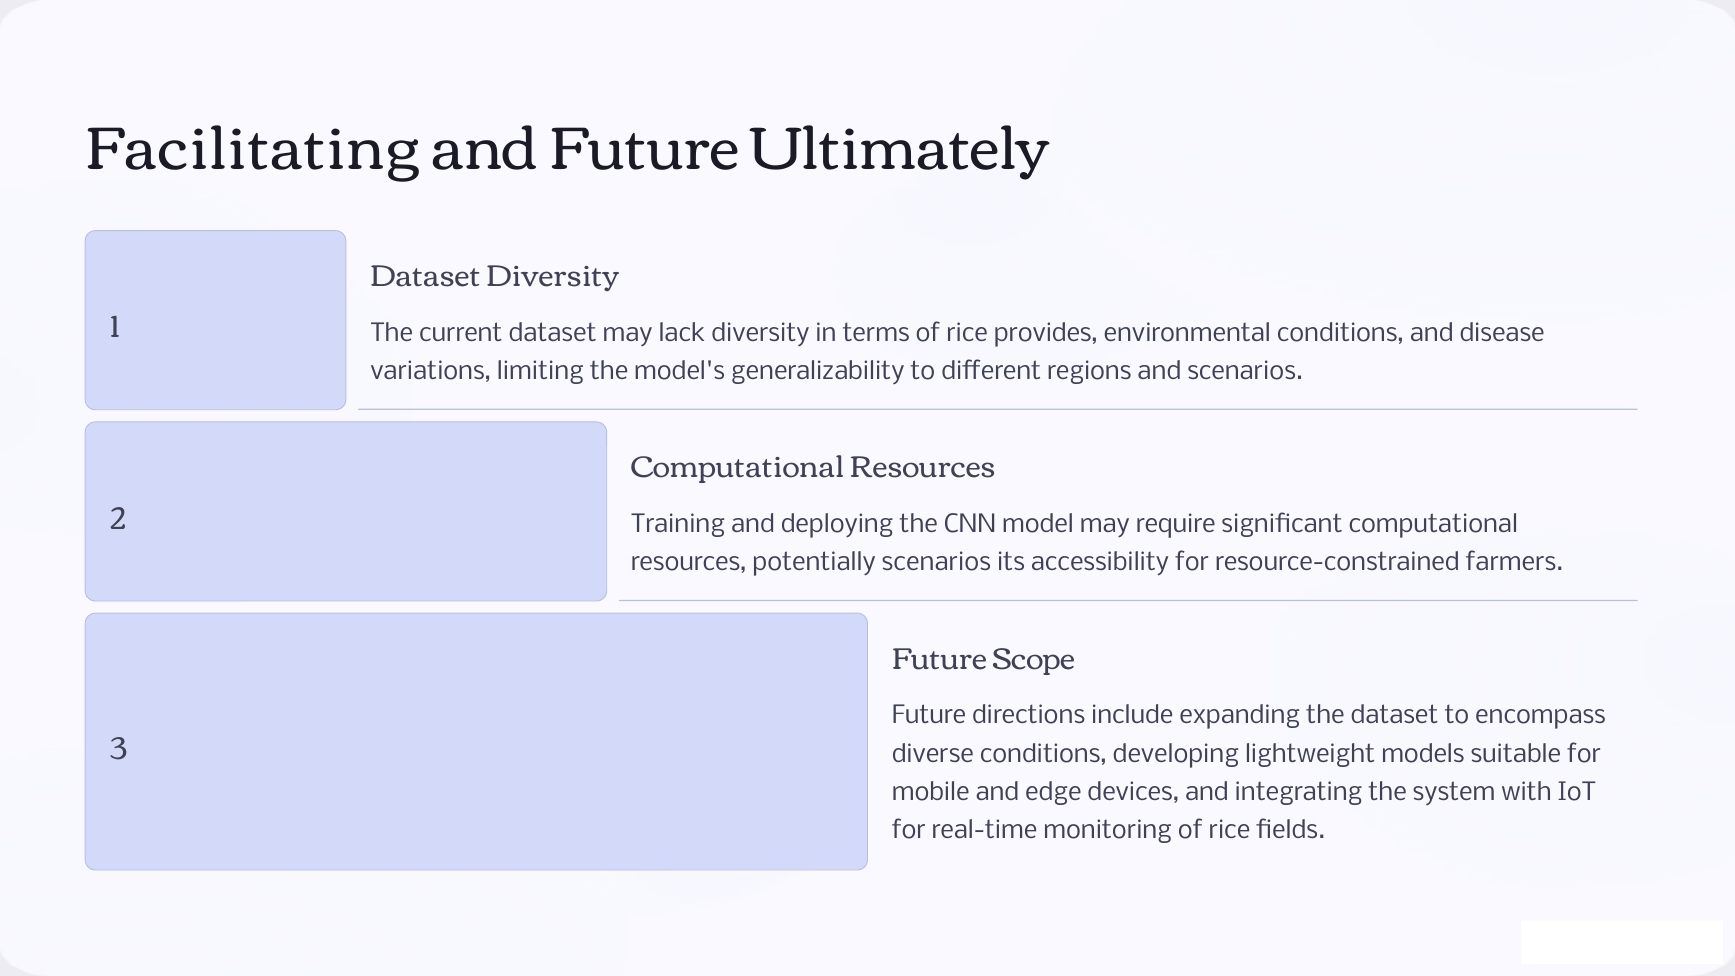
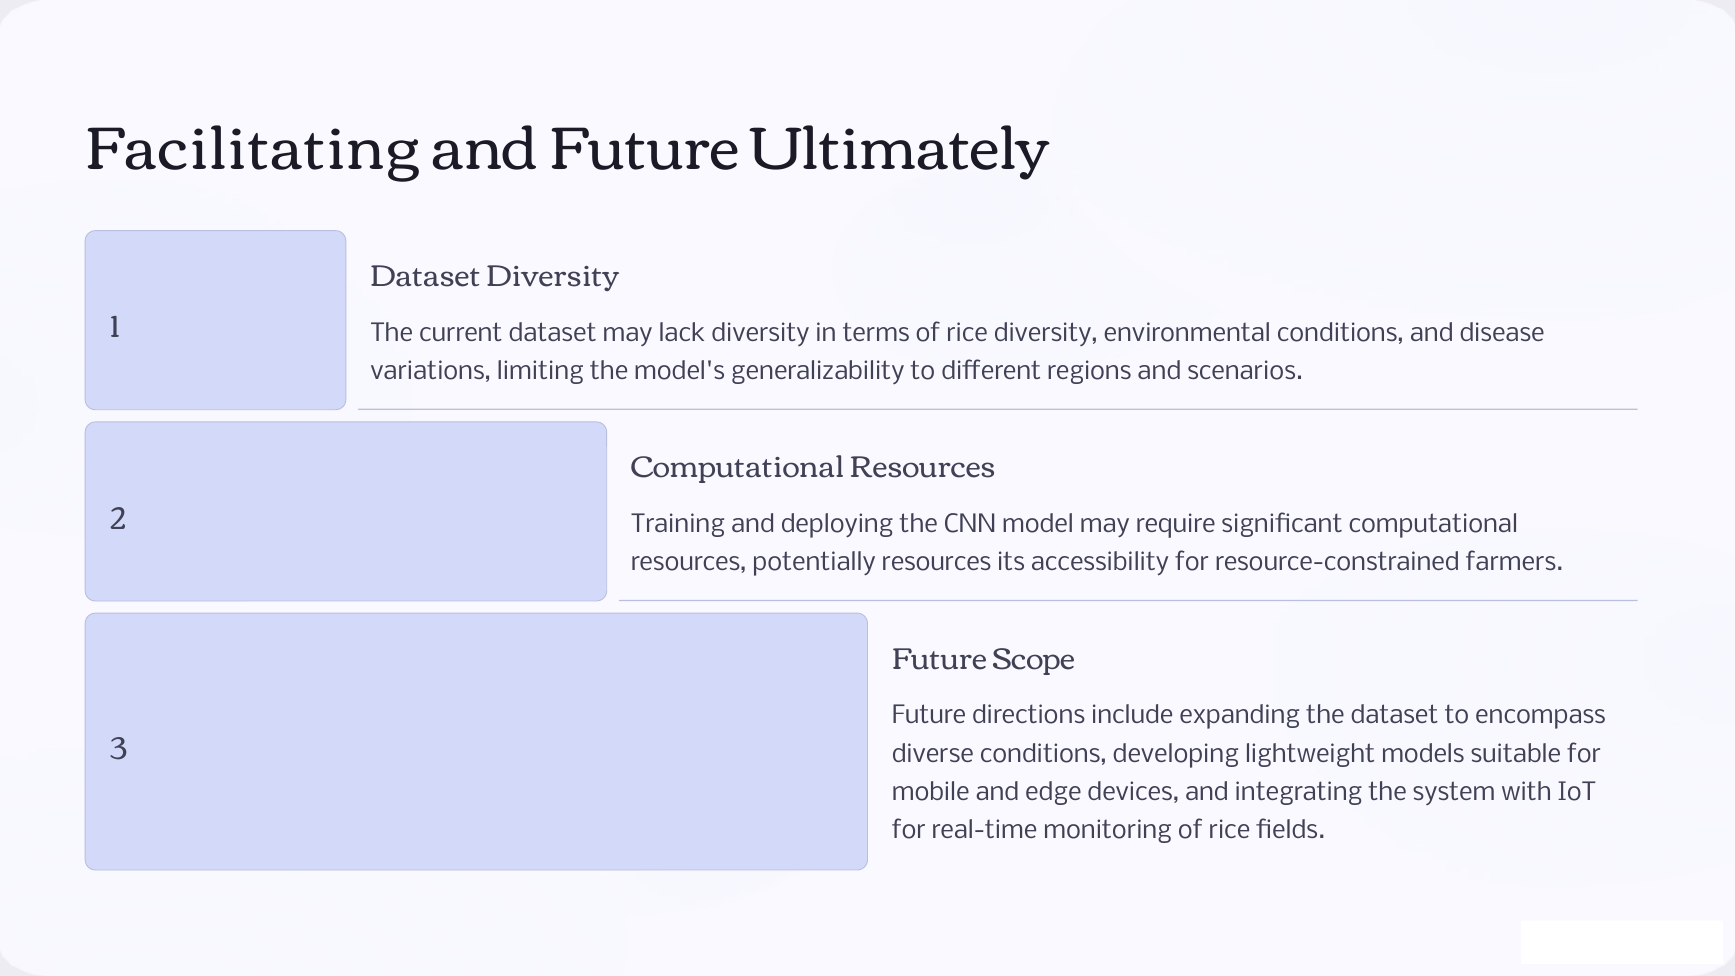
rice provides: provides -> diversity
potentially scenarios: scenarios -> resources
